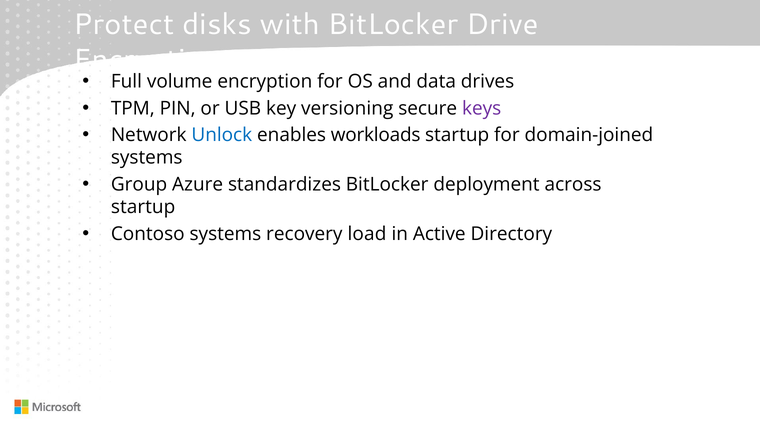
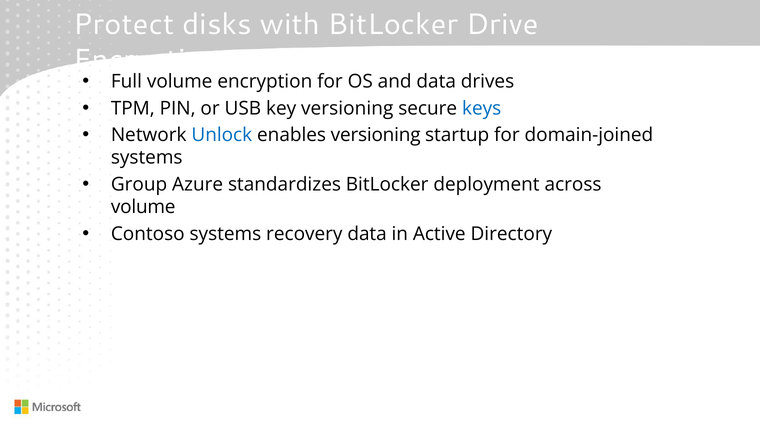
keys colour: purple -> blue
enables workloads: workloads -> versioning
startup at (143, 207): startup -> volume
recovery load: load -> data
